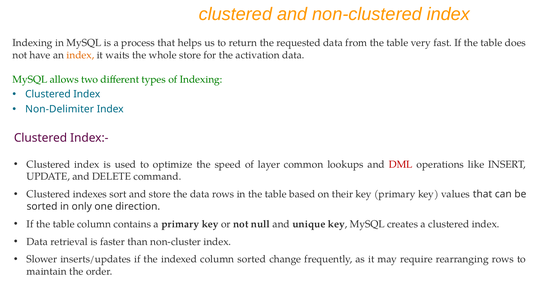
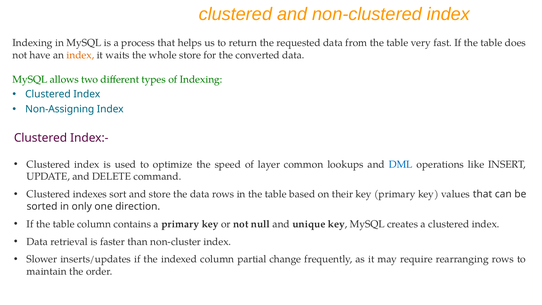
activation: activation -> converted
Non-Delimiter: Non-Delimiter -> Non-Assigning
DML colour: red -> blue
column sorted: sorted -> partial
